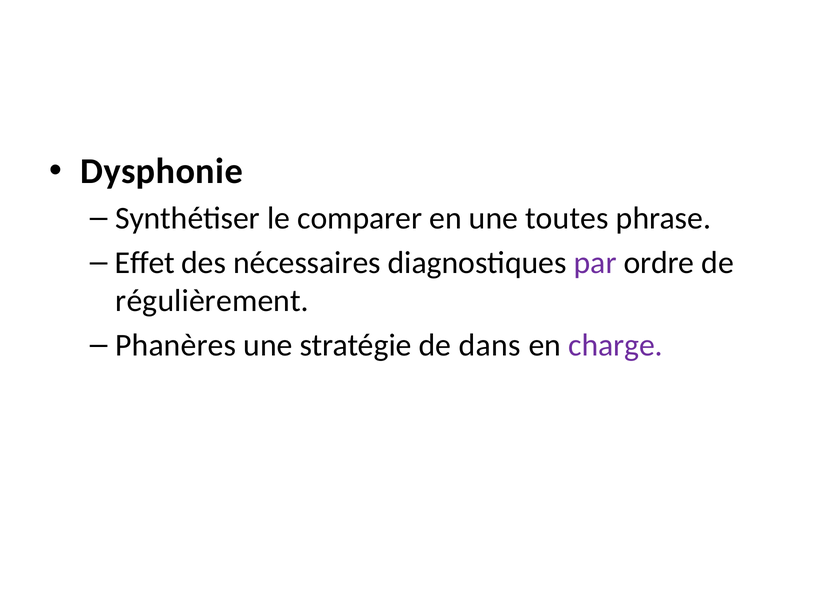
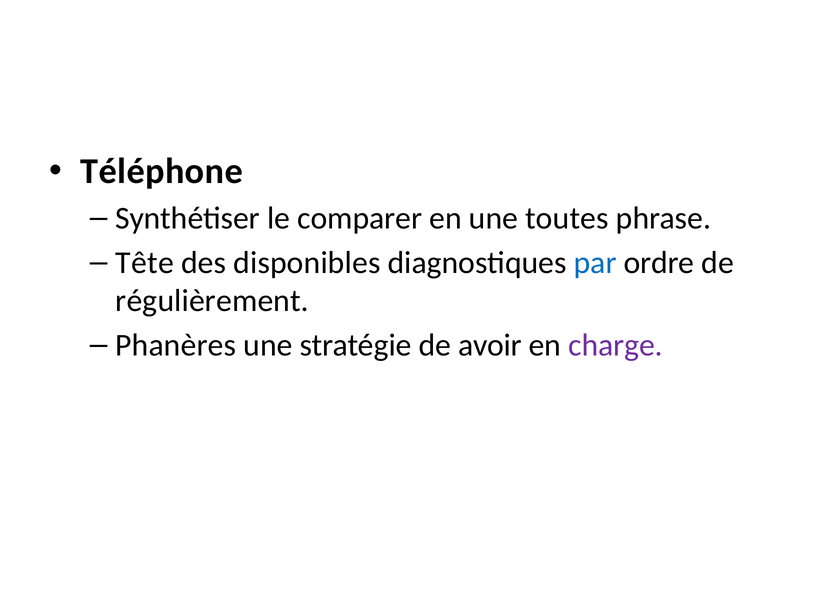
Dysphonie: Dysphonie -> Téléphone
Effet: Effet -> Tête
nécessaires: nécessaires -> disponibles
par colour: purple -> blue
dans: dans -> avoir
